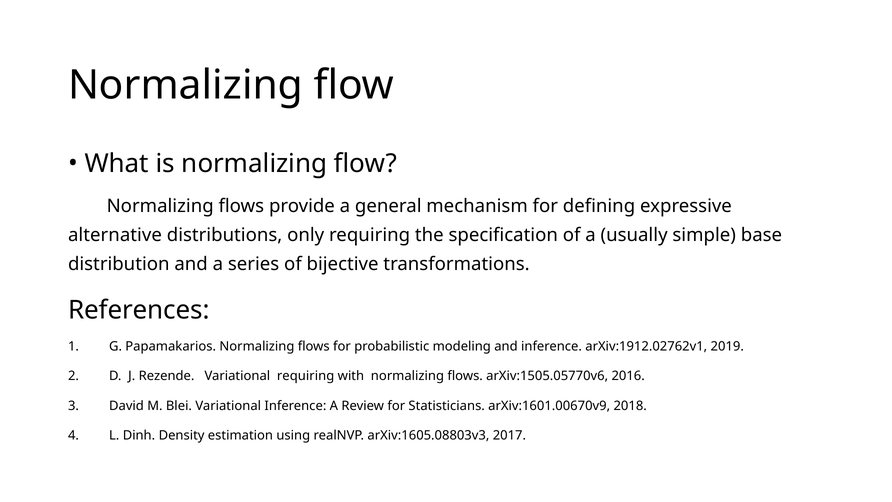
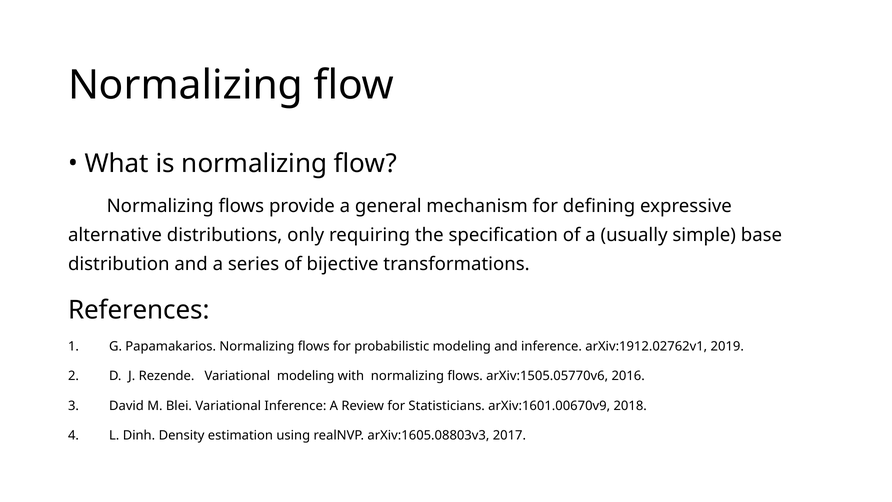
Variational requiring: requiring -> modeling
